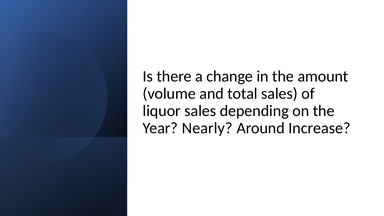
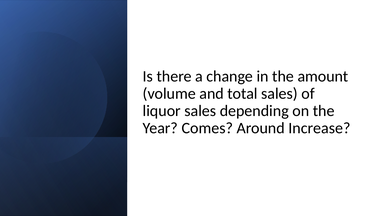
Nearly: Nearly -> Comes
